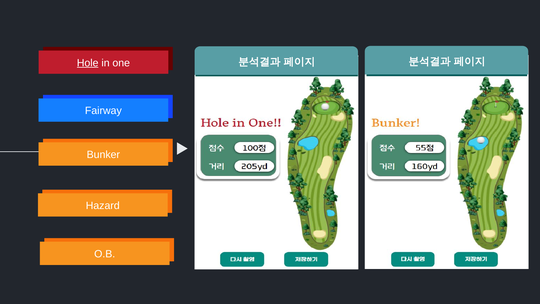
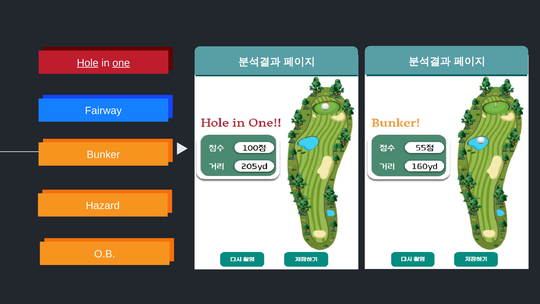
one underline: none -> present
